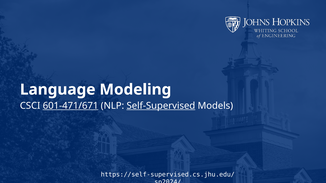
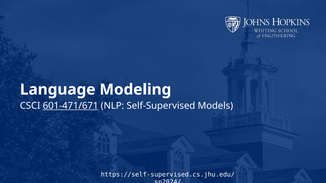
Self-Supervised underline: present -> none
